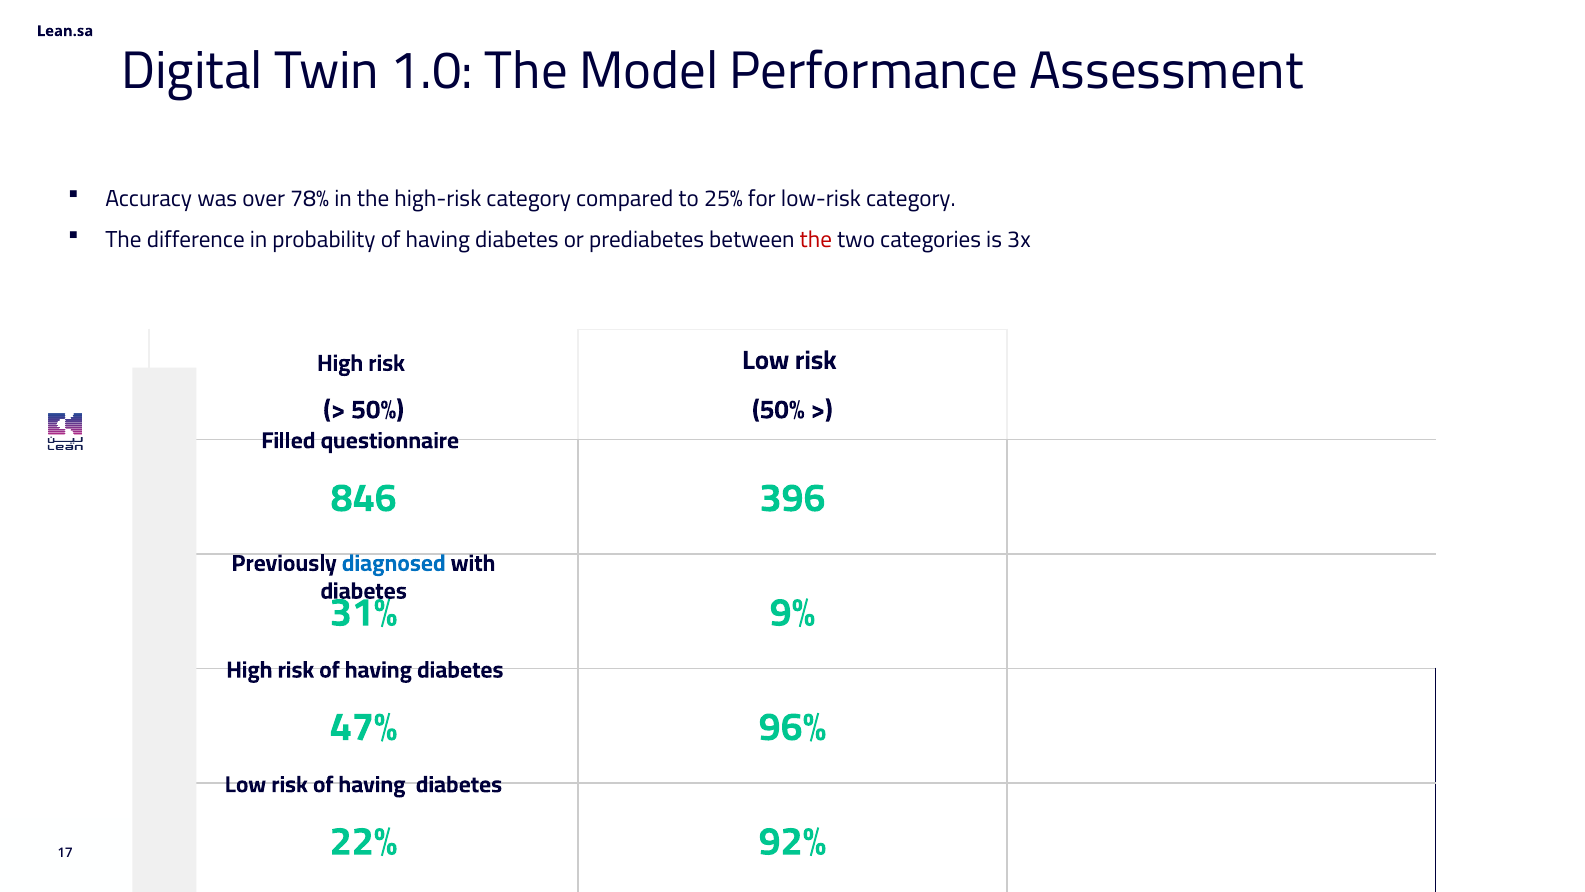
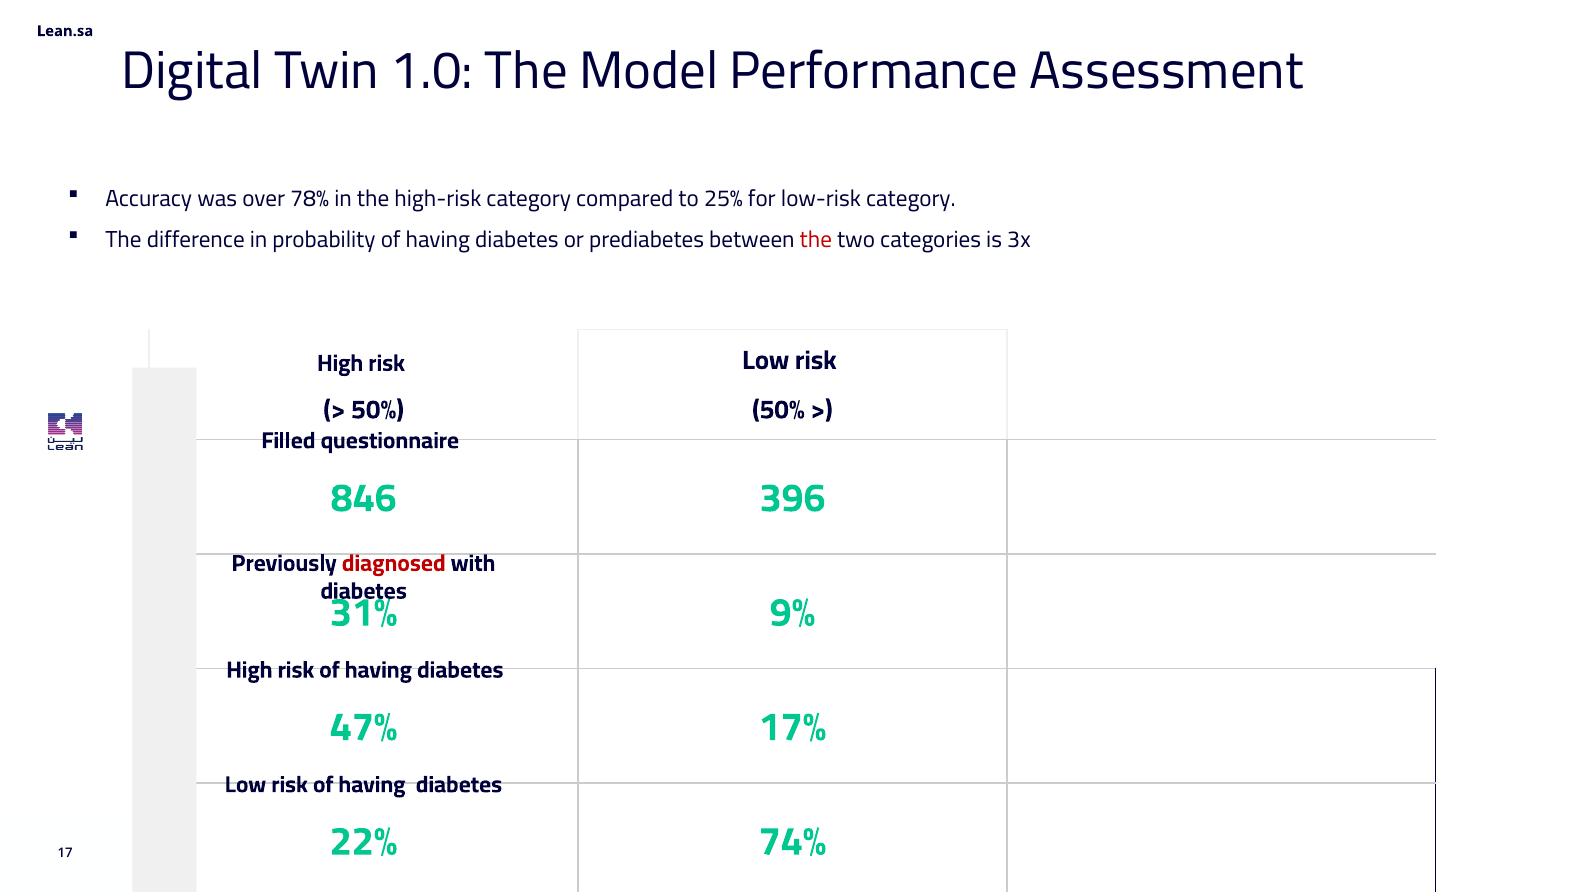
diagnosed colour: blue -> red
96%: 96% -> 17%
92%: 92% -> 74%
